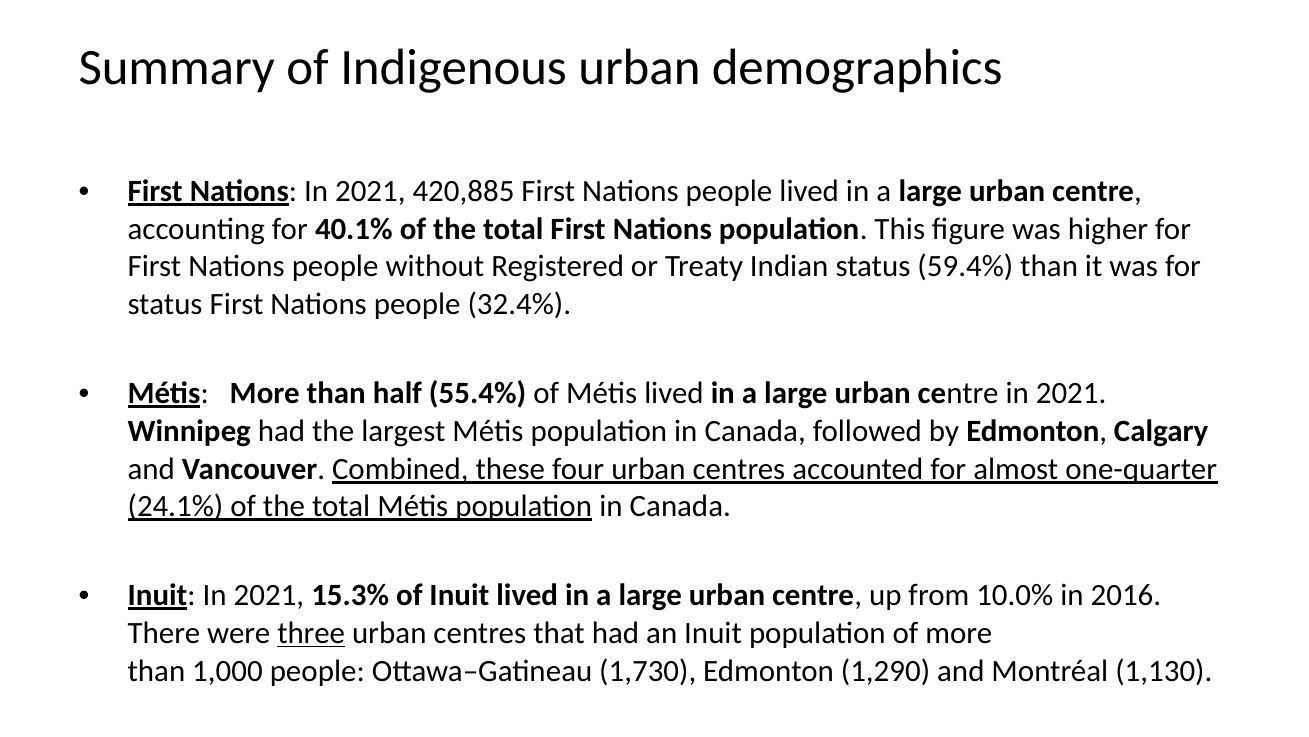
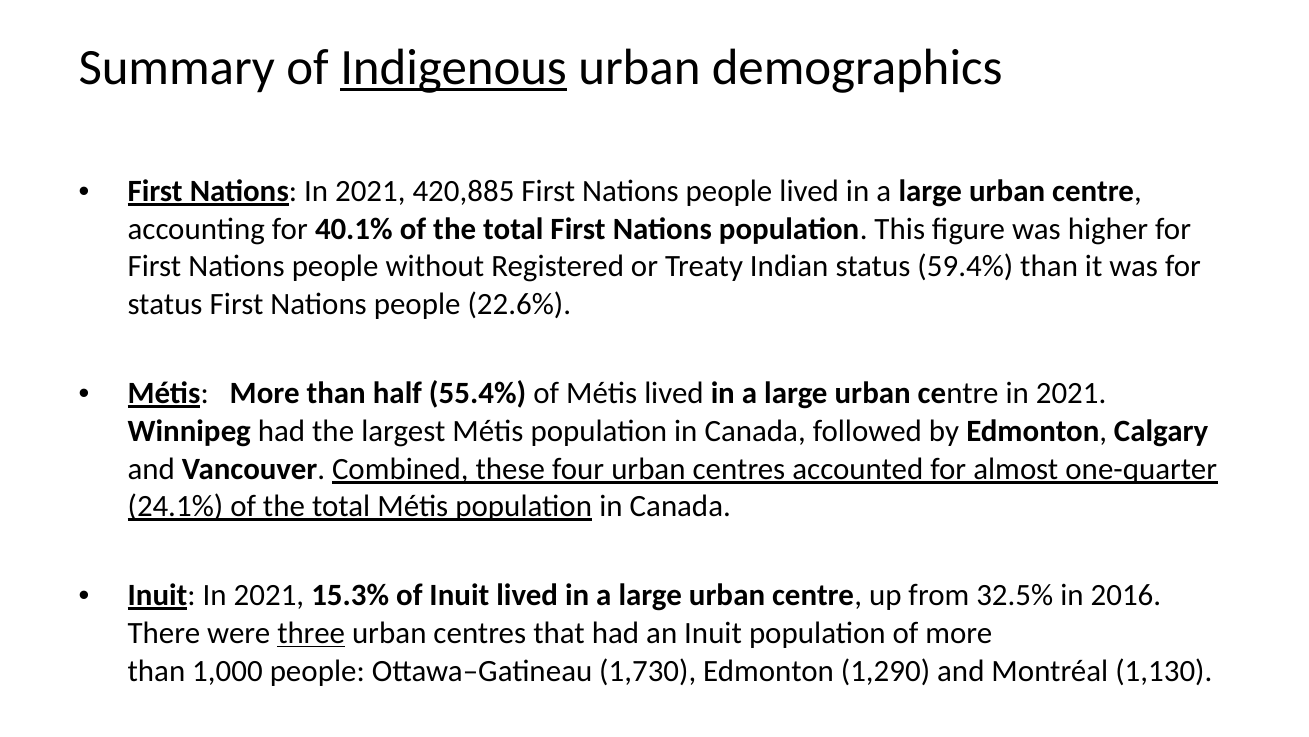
Indigenous underline: none -> present
32.4%: 32.4% -> 22.6%
10.0%: 10.0% -> 32.5%
